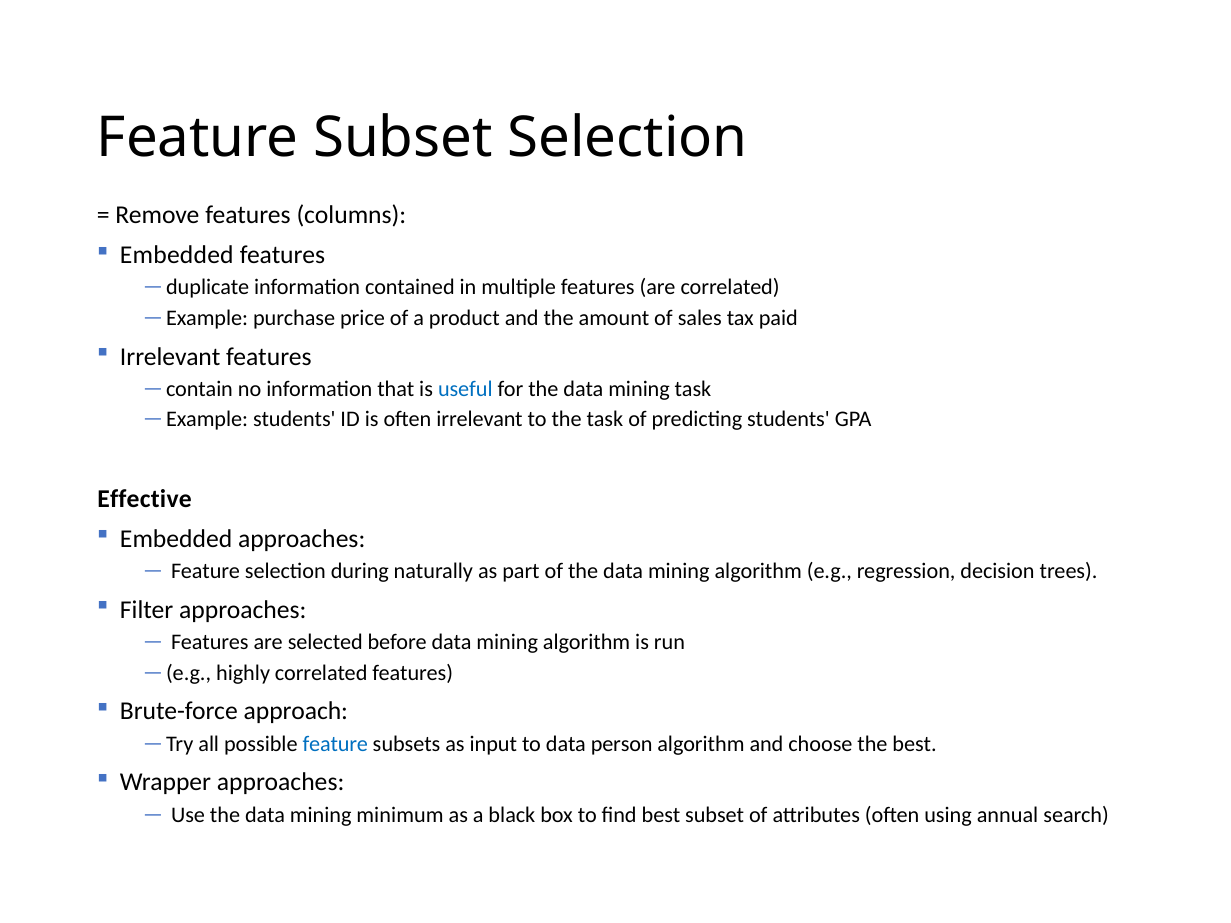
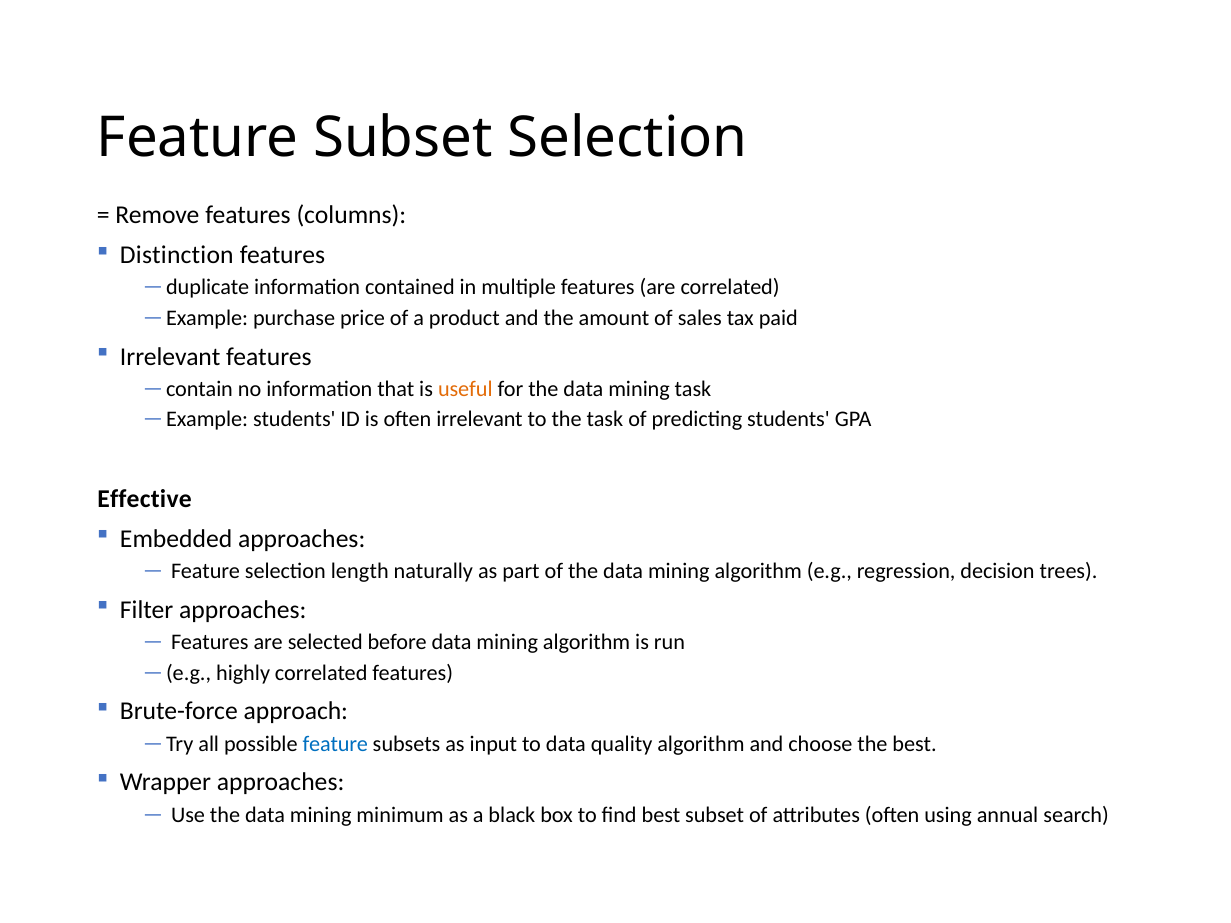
Embedded at (177, 255): Embedded -> Distinction
useful colour: blue -> orange
during: during -> length
person: person -> quality
